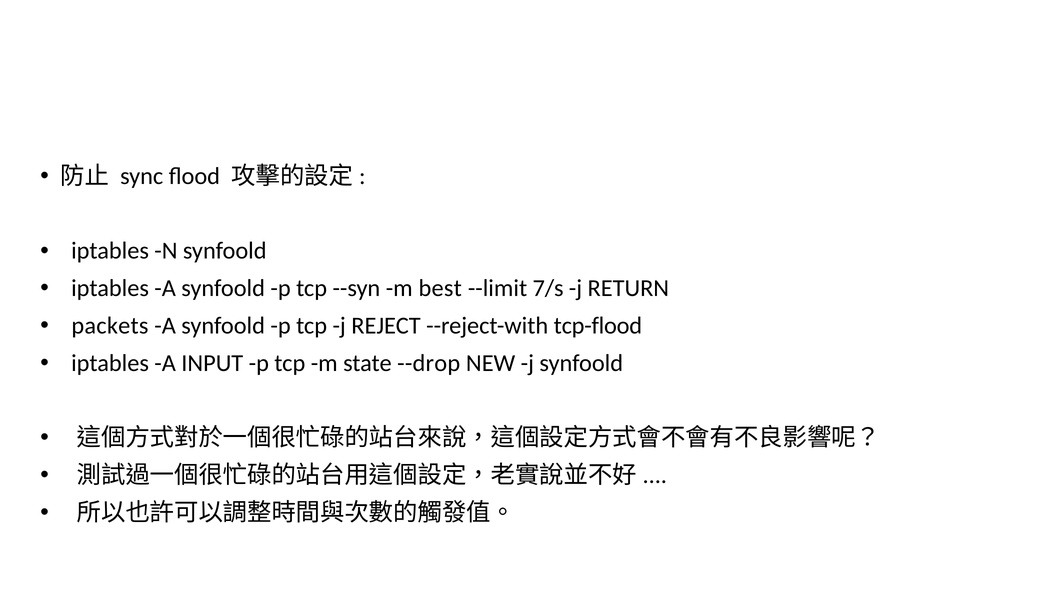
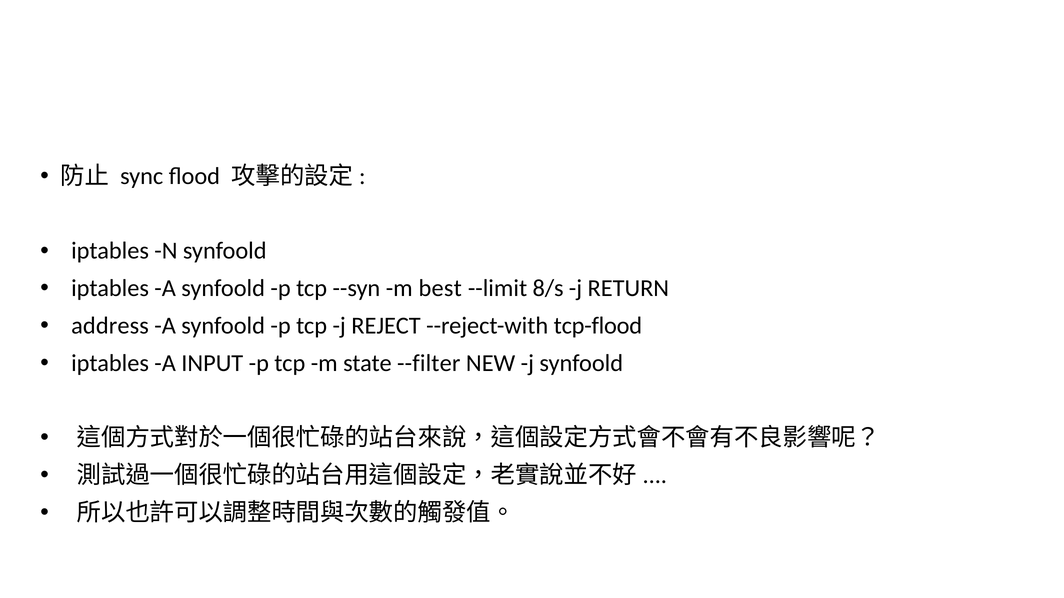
7/s: 7/s -> 8/s
packets: packets -> address
--drop: --drop -> --filter
